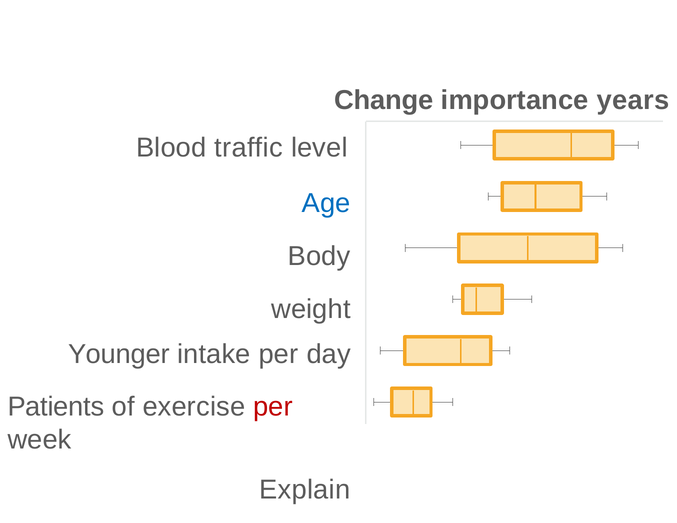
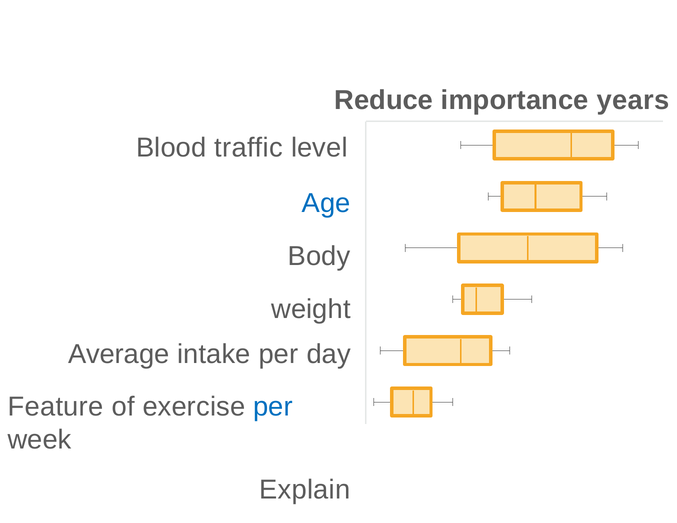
Change: Change -> Reduce
Younger: Younger -> Average
Patients: Patients -> Feature
per at (273, 407) colour: red -> blue
